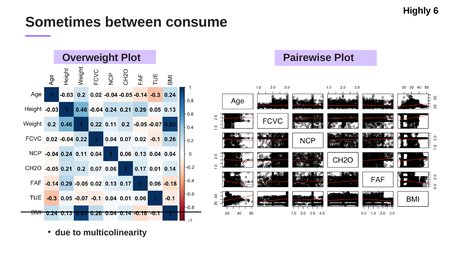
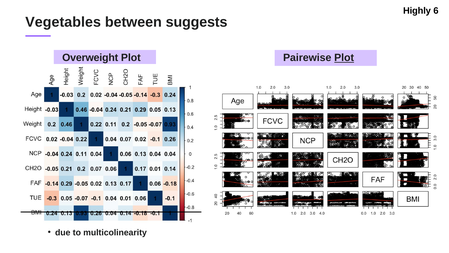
Sometimes: Sometimes -> Vegetables
consume: consume -> suggests
Plot at (344, 58) underline: none -> present
